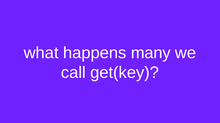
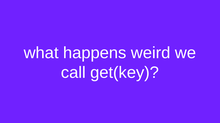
many: many -> weird
